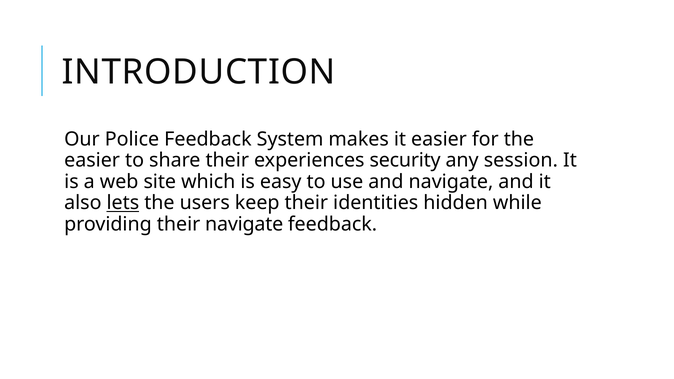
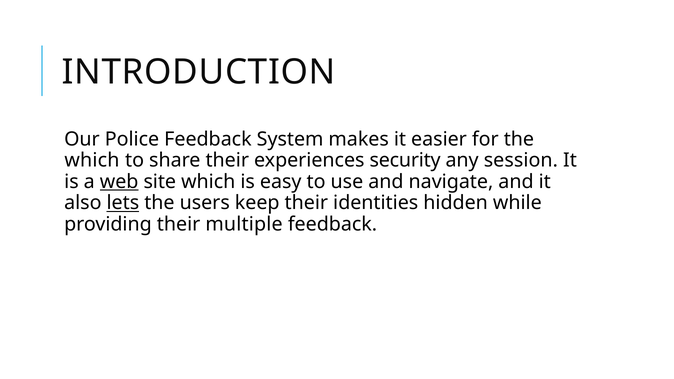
easier at (92, 161): easier -> which
web underline: none -> present
their navigate: navigate -> multiple
